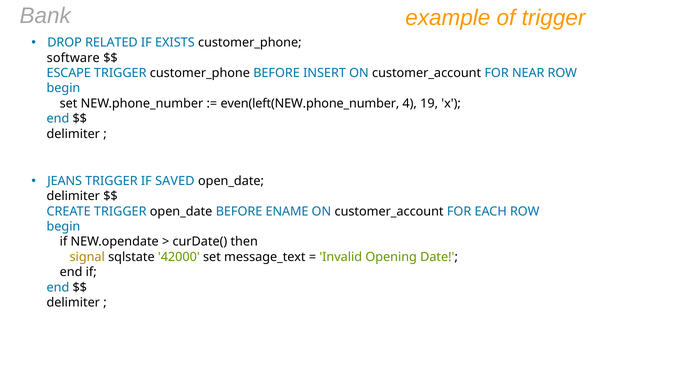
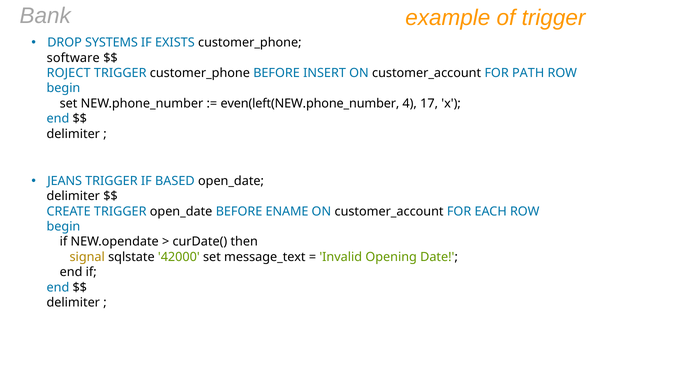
RELATED: RELATED -> SYSTEMS
ESCAPE: ESCAPE -> ROJECT
NEAR: NEAR -> PATH
19: 19 -> 17
SAVED: SAVED -> BASED
